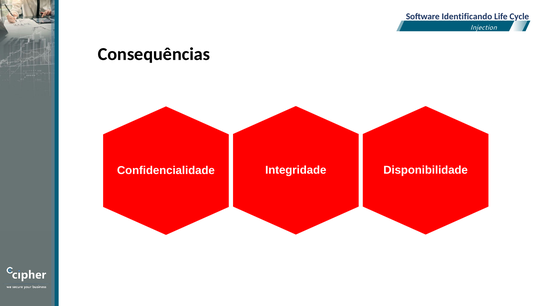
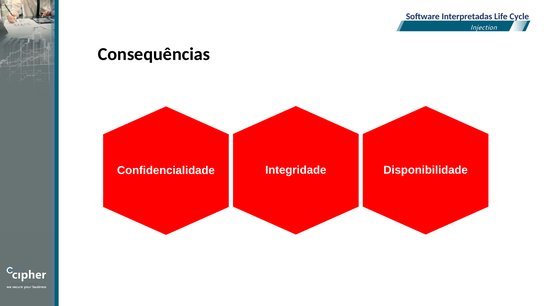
Identificando: Identificando -> Interpretadas
